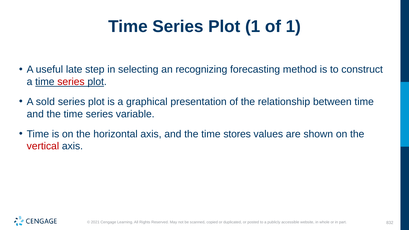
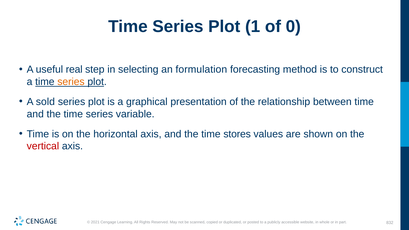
of 1: 1 -> 0
late: late -> real
recognizing: recognizing -> formulation
series at (71, 82) colour: red -> orange
